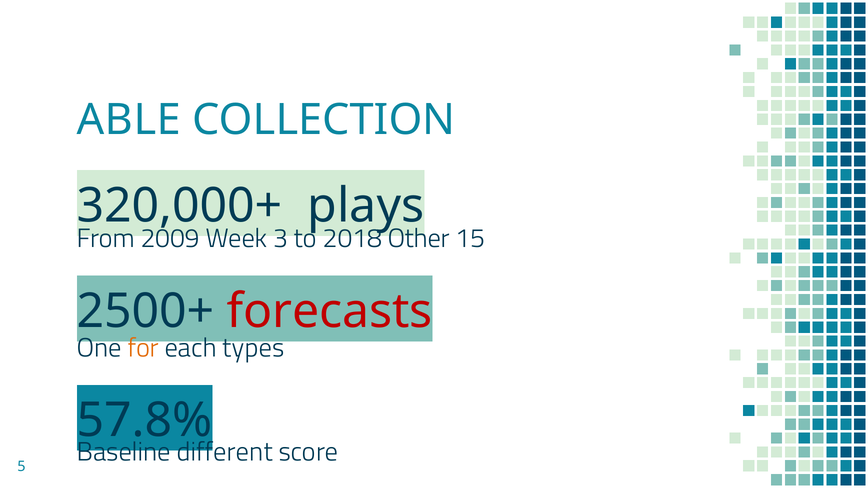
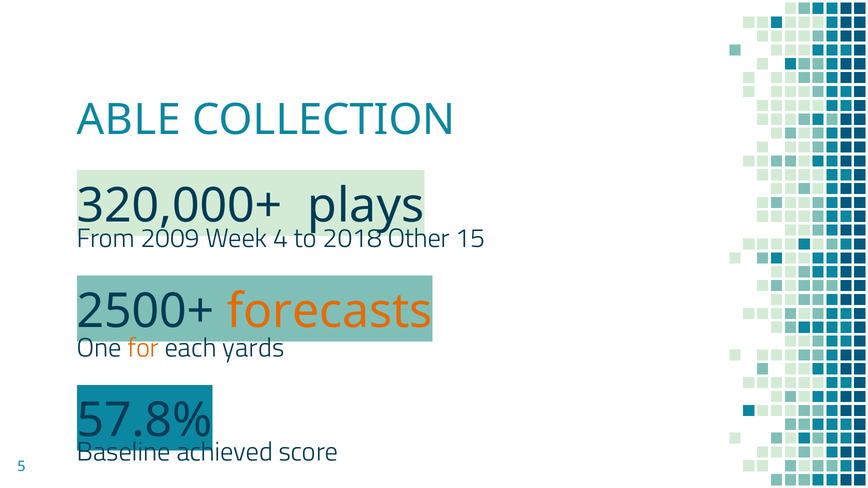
3: 3 -> 4
forecasts colour: red -> orange
types: types -> yards
different: different -> achieved
